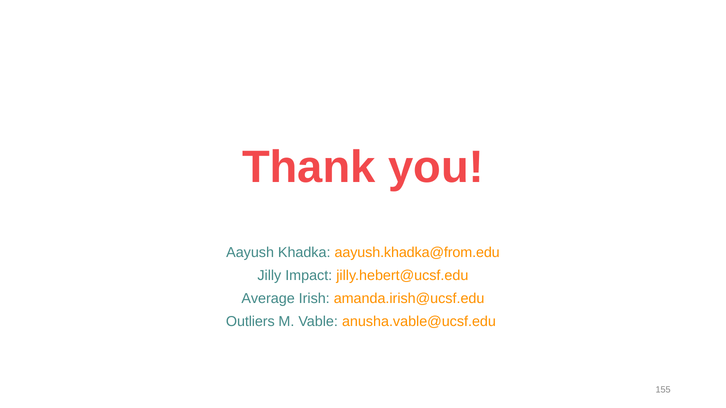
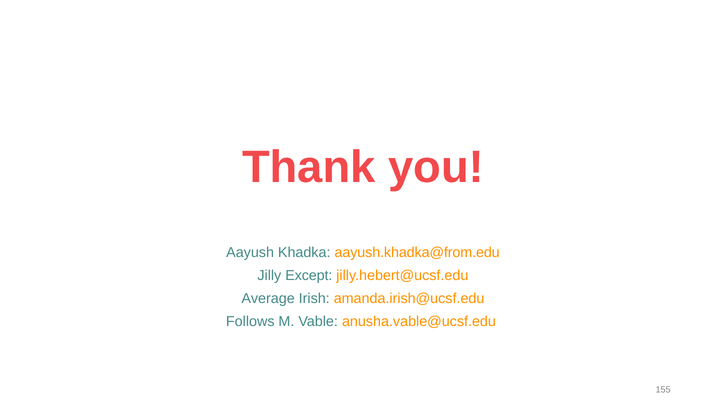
Impact: Impact -> Except
Outliers: Outliers -> Follows
